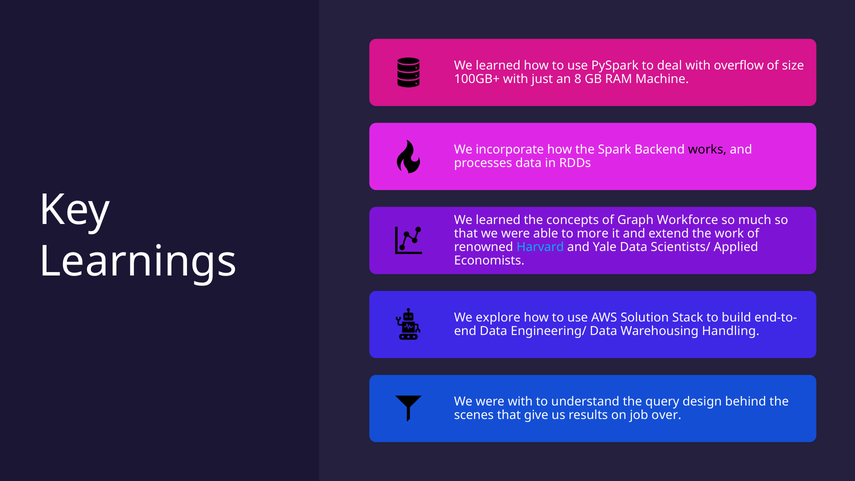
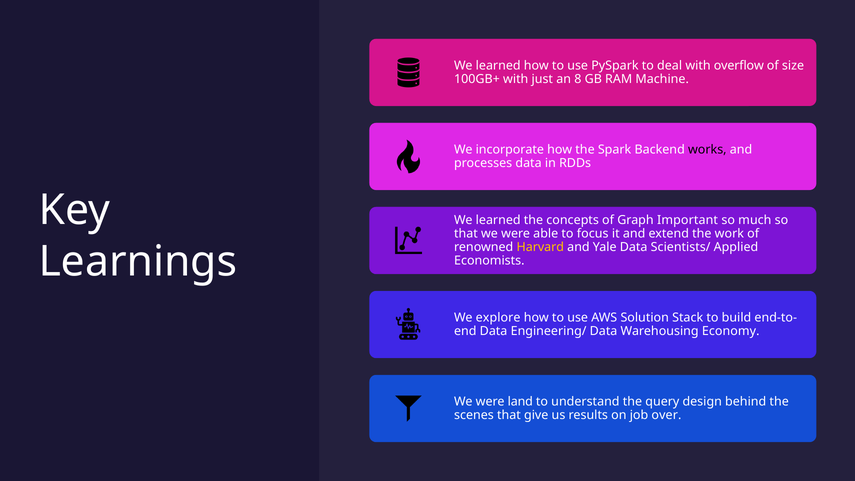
Workforce: Workforce -> Important
more: more -> focus
Harvard colour: light blue -> yellow
Handling: Handling -> Economy
were with: with -> land
